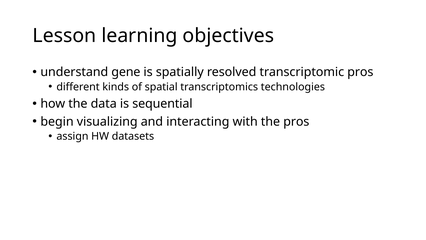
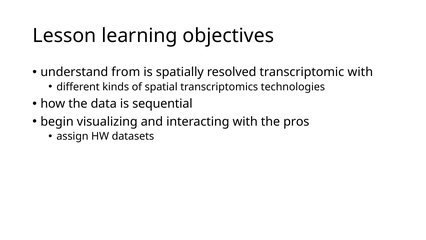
gene: gene -> from
transcriptomic pros: pros -> with
